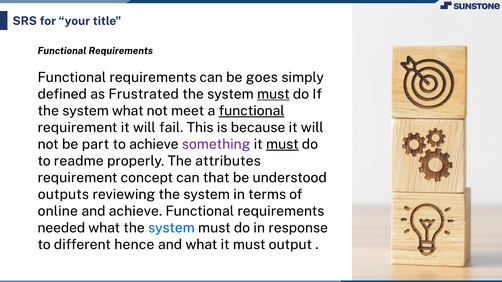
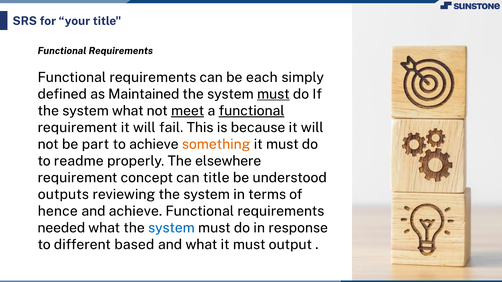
goes: goes -> each
Frustrated: Frustrated -> Maintained
meet underline: none -> present
something colour: purple -> orange
must at (282, 144) underline: present -> none
attributes: attributes -> elsewhere
can that: that -> title
online: online -> hence
hence: hence -> based
